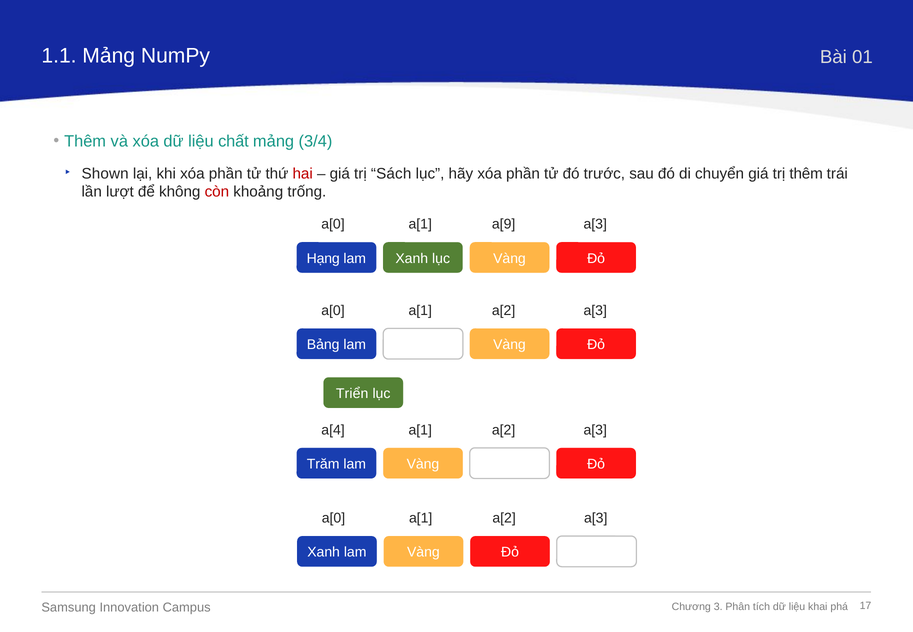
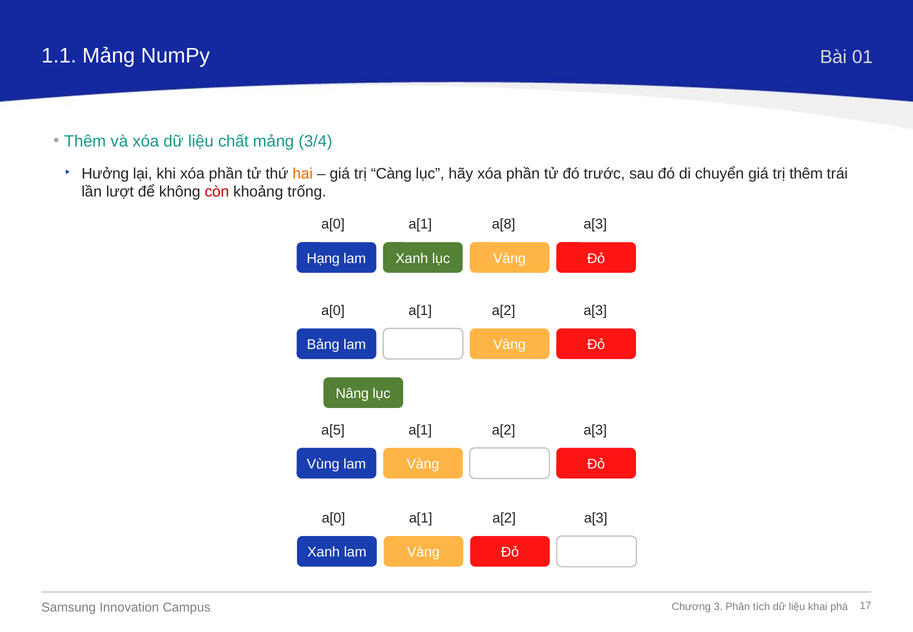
Shown: Shown -> Hưởng
hai colour: red -> orange
Sách: Sách -> Càng
a[9: a[9 -> a[8
Triển: Triển -> Nâng
a[4: a[4 -> a[5
Trăm: Trăm -> Vùng
